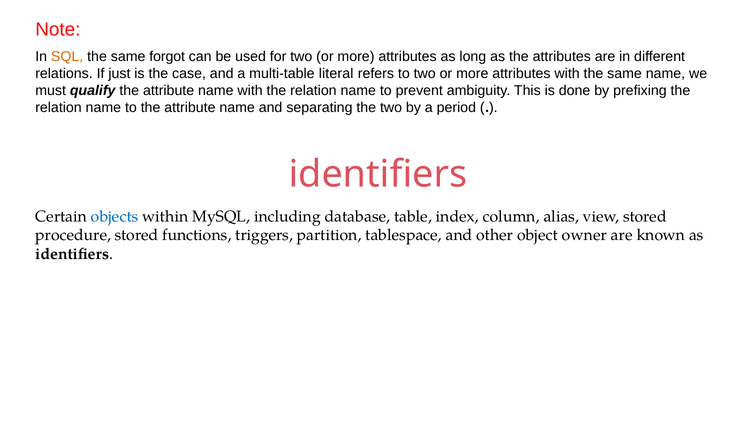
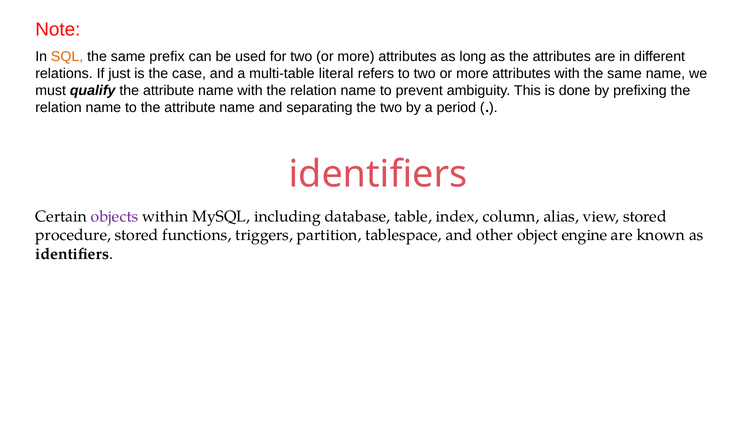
forgot: forgot -> prefix
objects colour: blue -> purple
owner: owner -> engine
